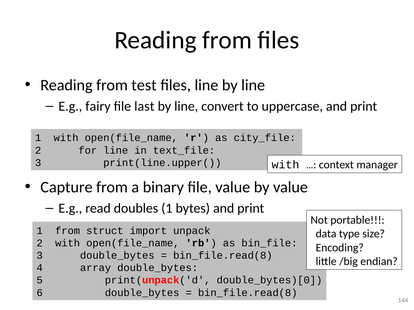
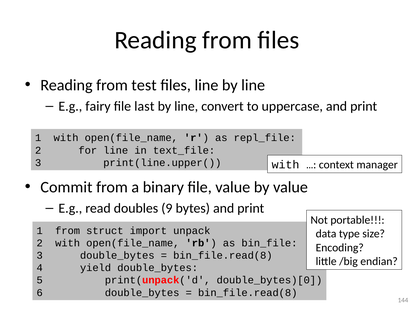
city_file: city_file -> repl_file
Capture: Capture -> Commit
doubles 1: 1 -> 9
array: array -> yield
